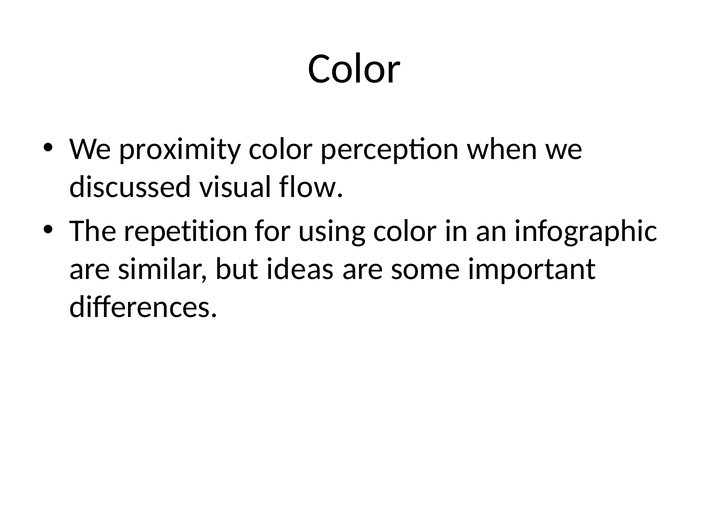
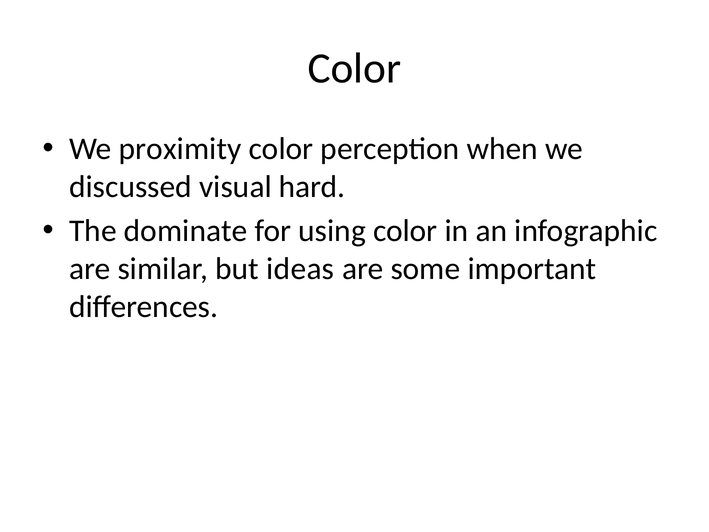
flow: flow -> hard
repetition: repetition -> dominate
